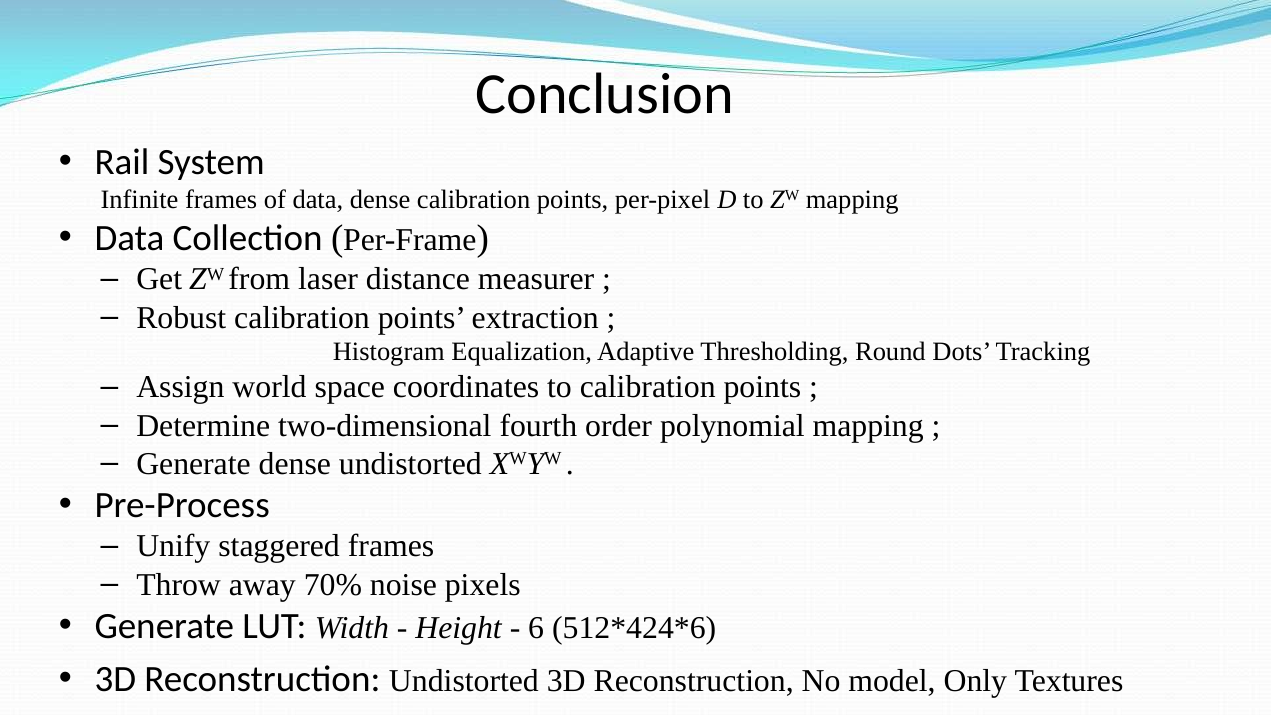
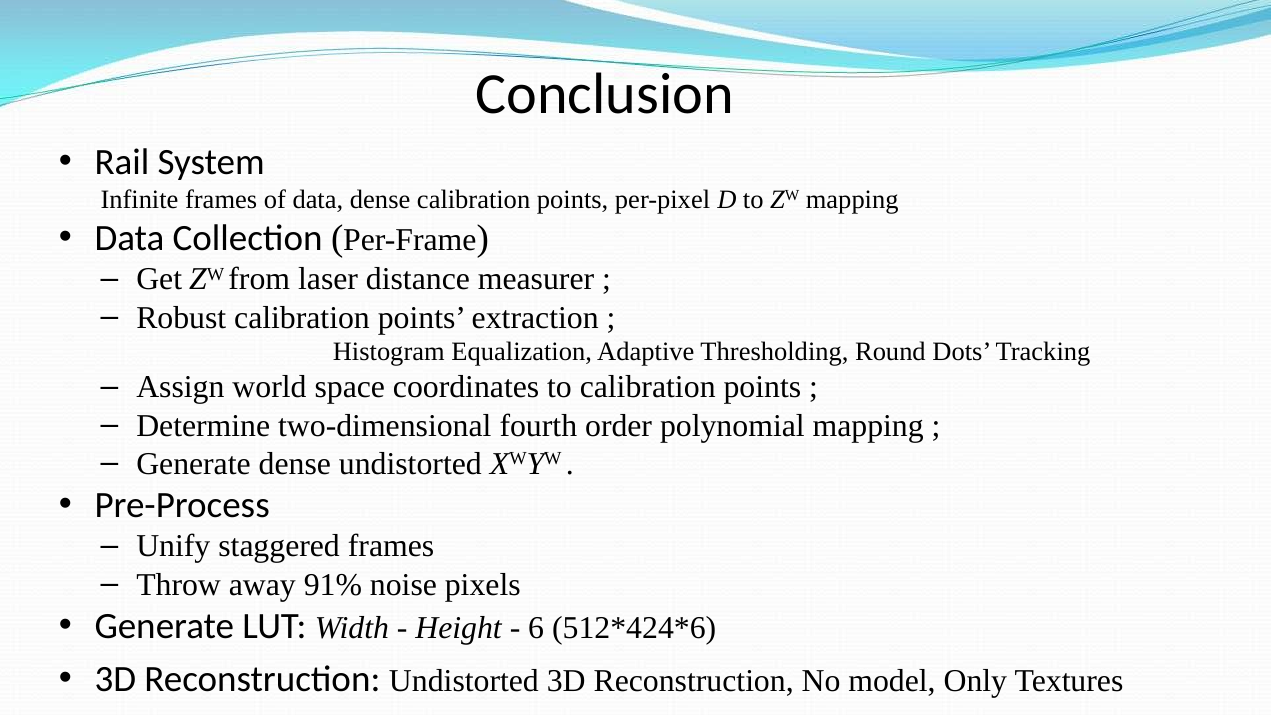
70%: 70% -> 91%
